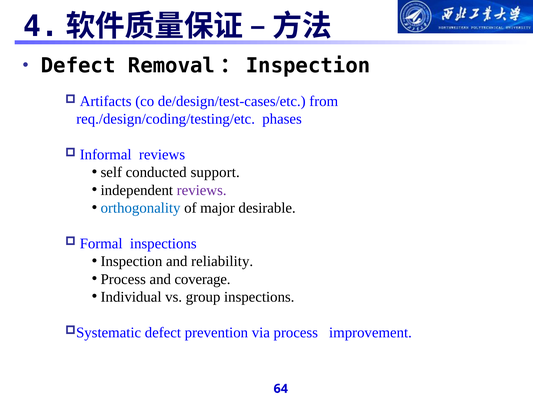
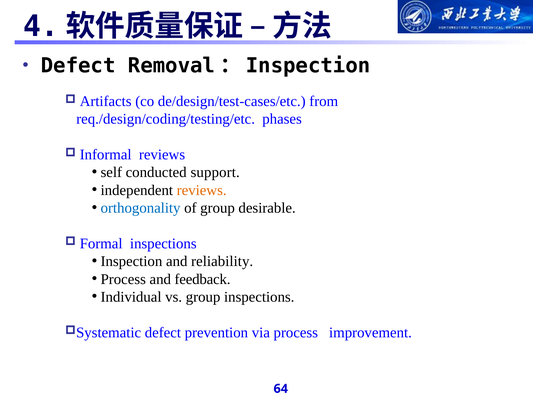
reviews at (202, 190) colour: purple -> orange
of major: major -> group
coverage: coverage -> feedback
